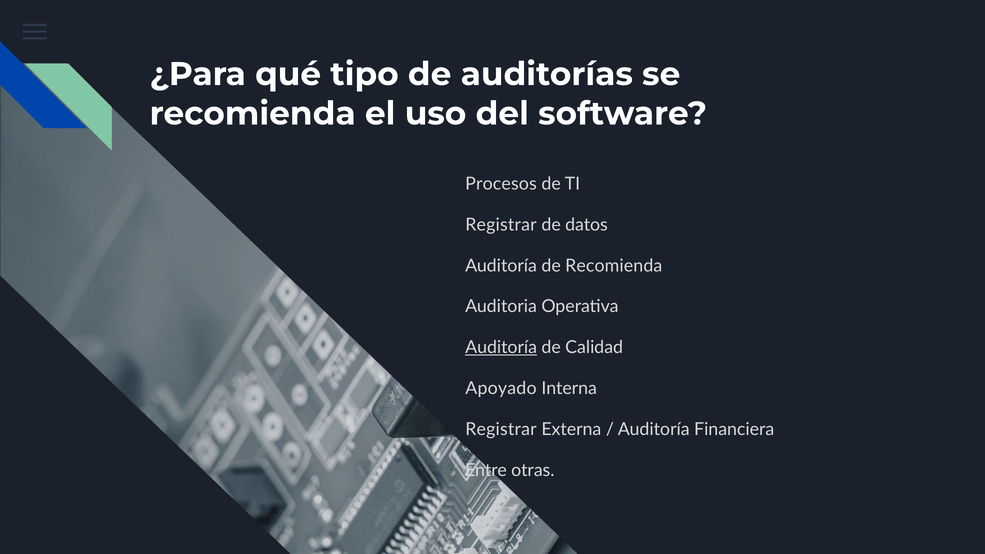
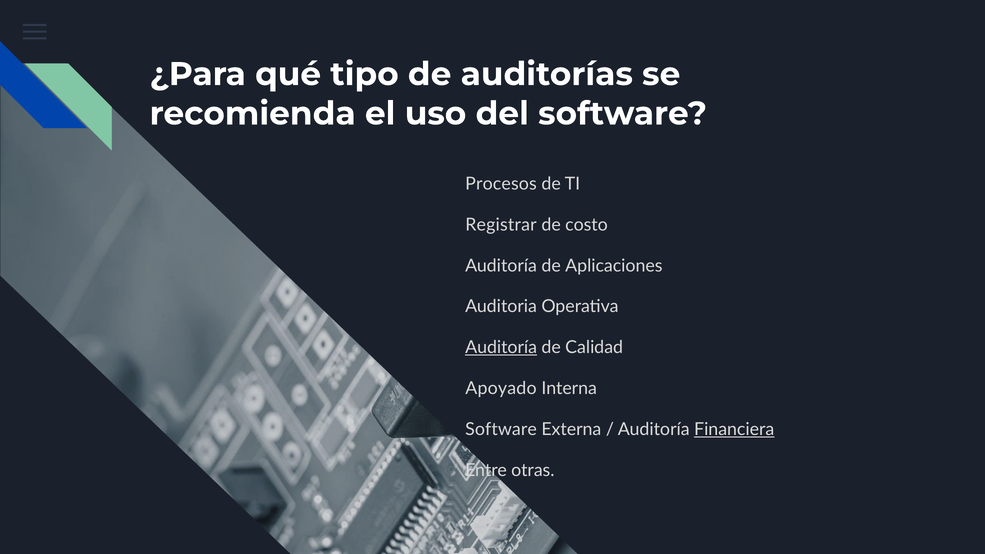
datos: datos -> costo
de Recomienda: Recomienda -> Aplicaciones
Registrar at (501, 430): Registrar -> Software
Financiera underline: none -> present
